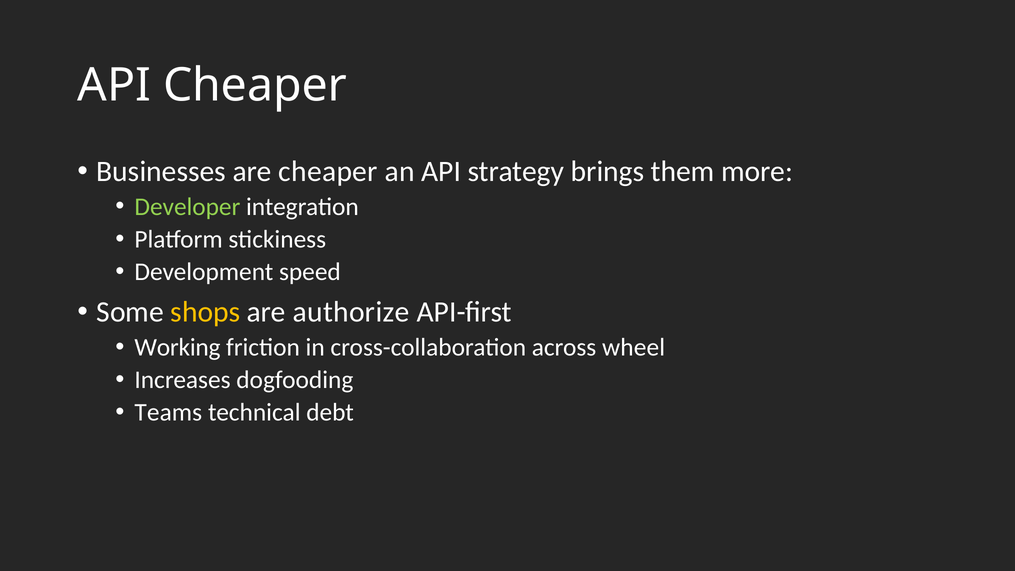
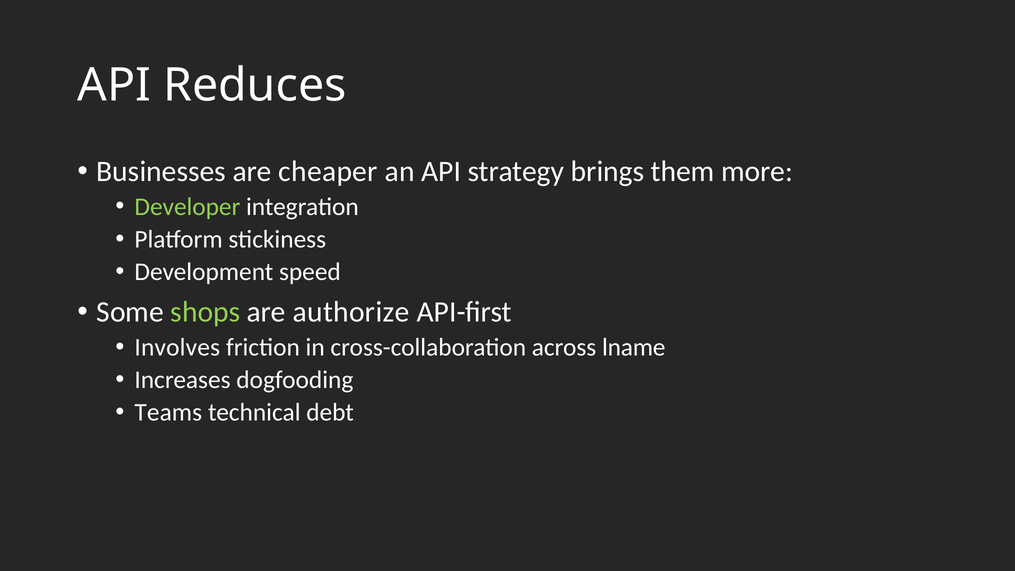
API Cheaper: Cheaper -> Reduces
shops colour: yellow -> light green
Working: Working -> Involves
wheel: wheel -> lname
